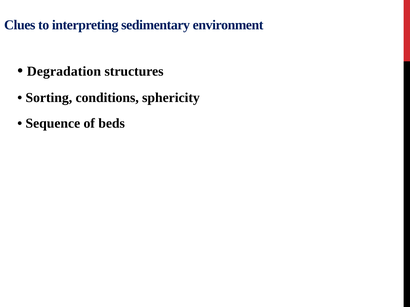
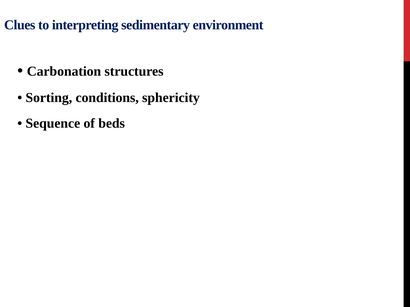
Degradation: Degradation -> Carbonation
